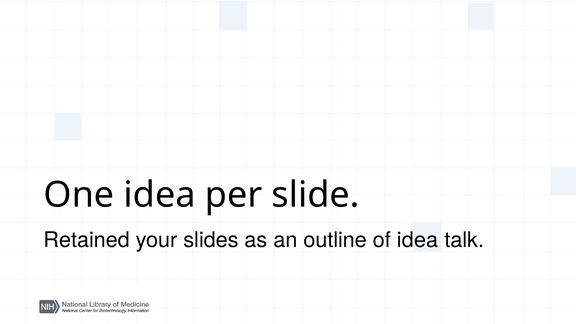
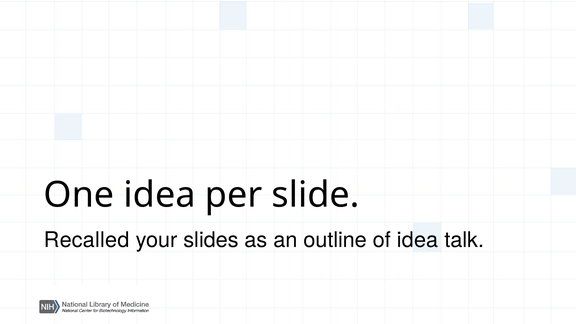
Retained: Retained -> Recalled
